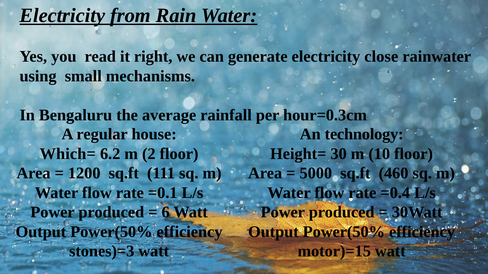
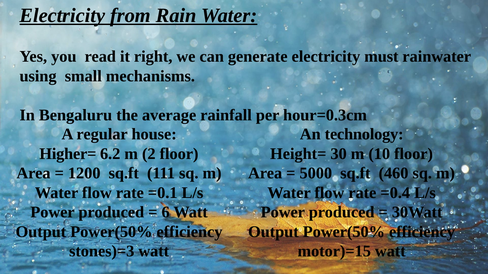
close: close -> must
Which=: Which= -> Higher=
